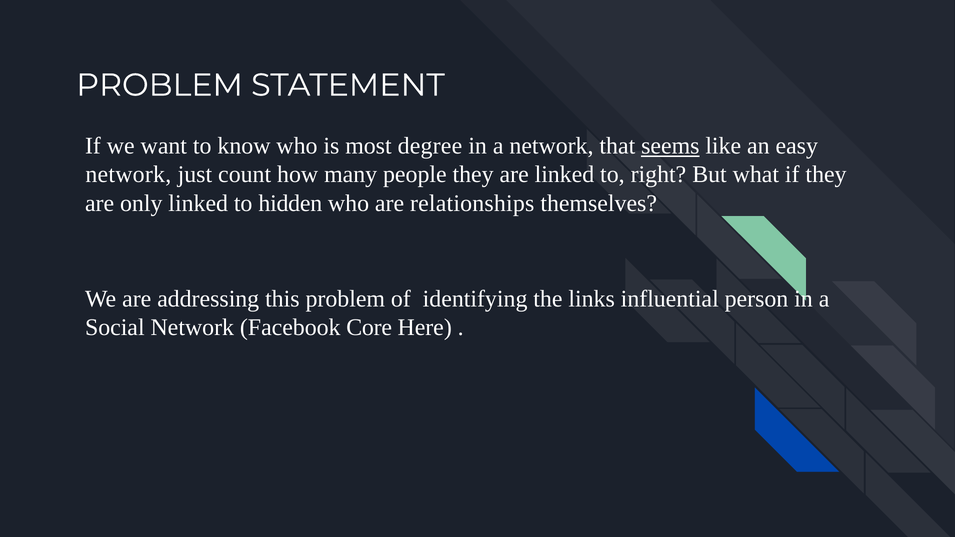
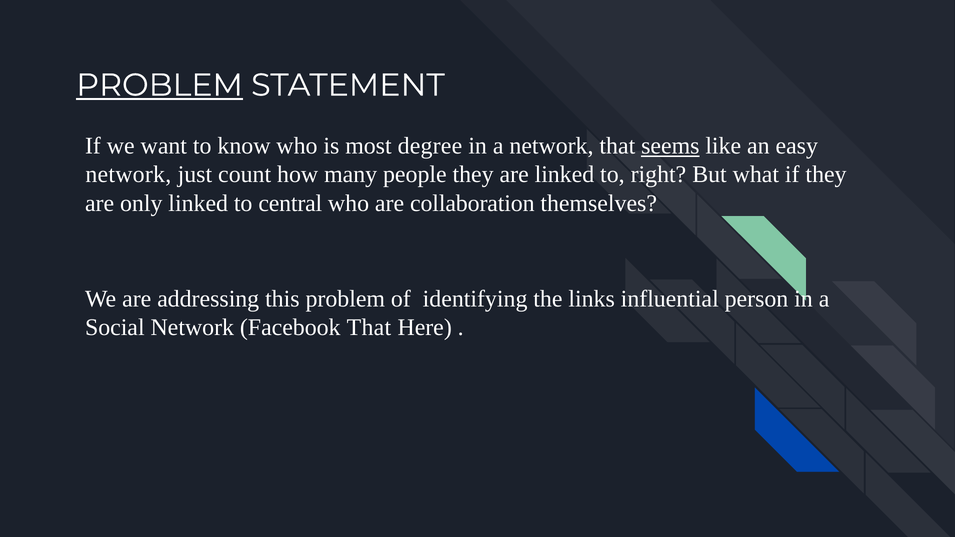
PROBLEM at (160, 85) underline: none -> present
hidden: hidden -> central
relationships: relationships -> collaboration
Facebook Core: Core -> That
